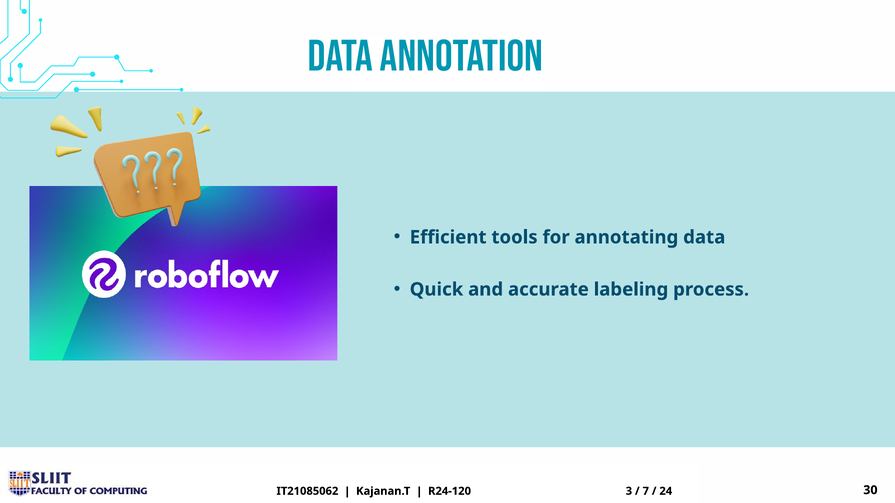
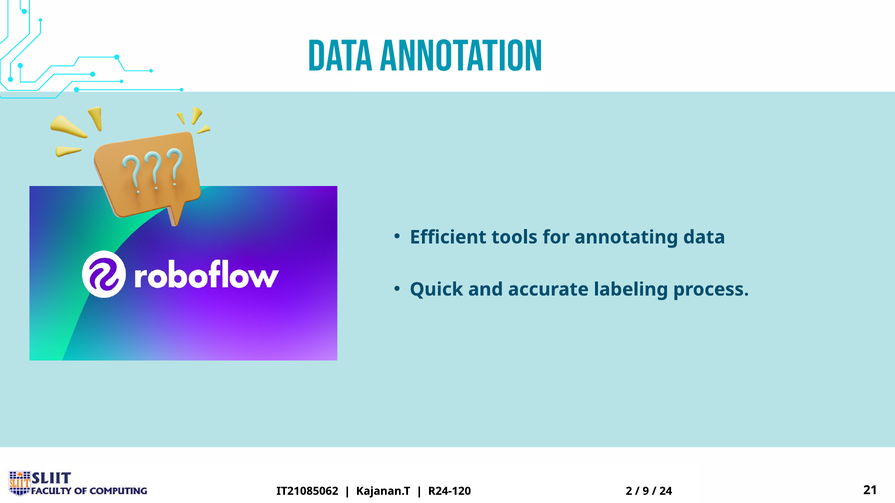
3: 3 -> 2
7: 7 -> 9
30: 30 -> 21
